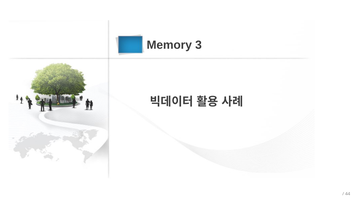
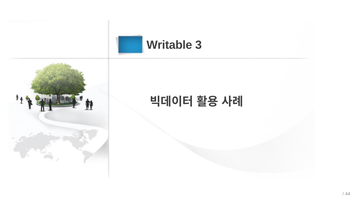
Memory: Memory -> Writable
